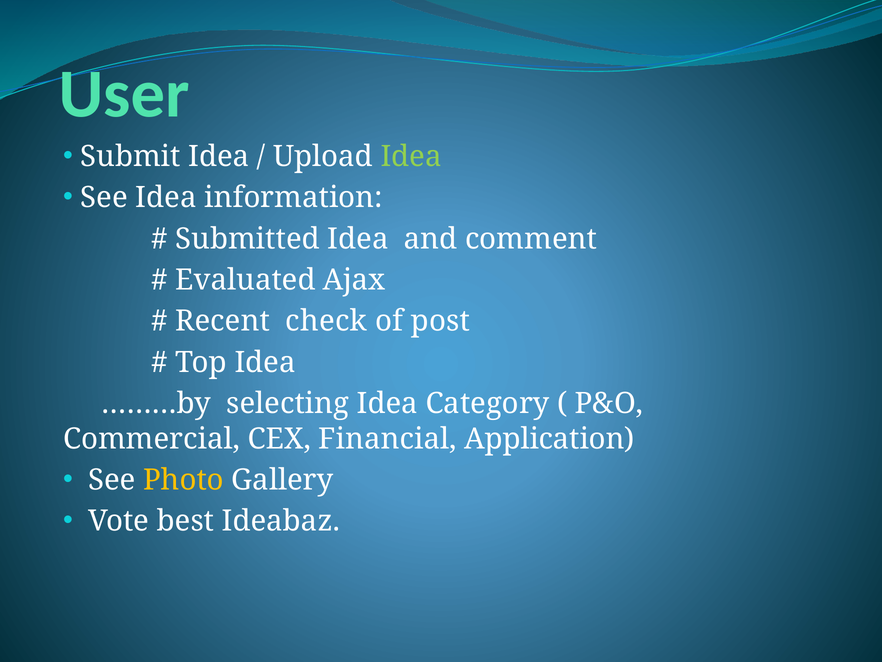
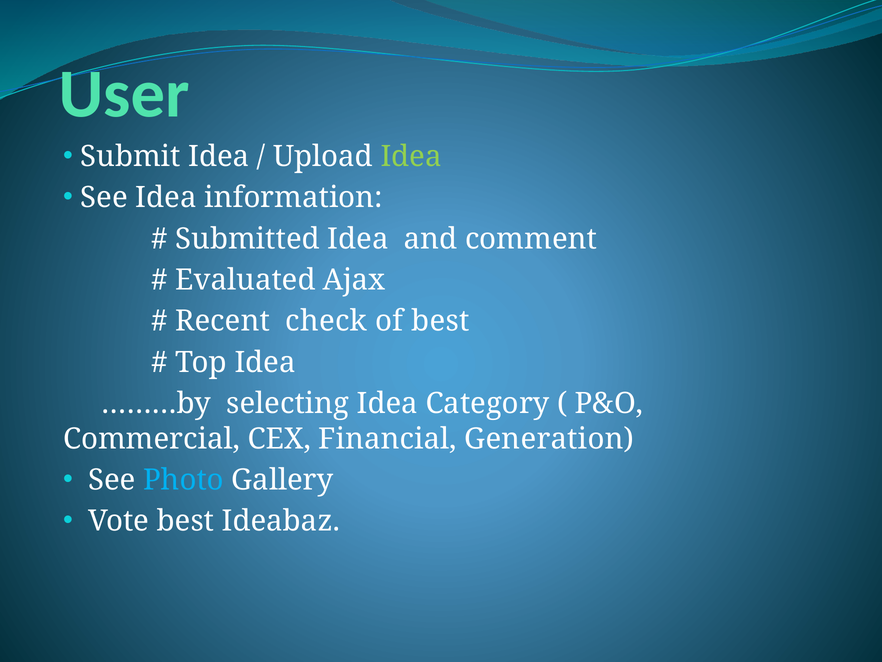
of post: post -> best
Application: Application -> Generation
Photo colour: yellow -> light blue
